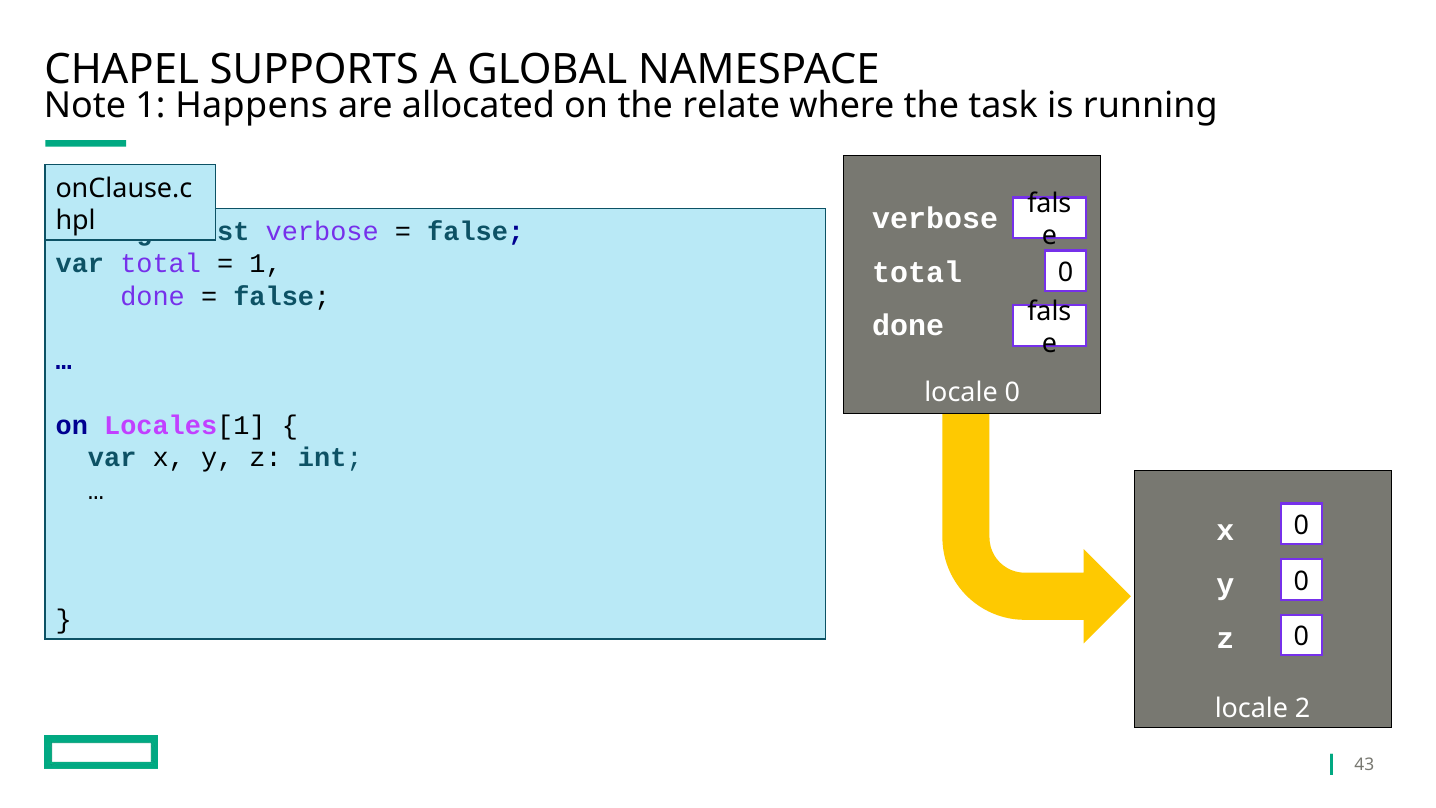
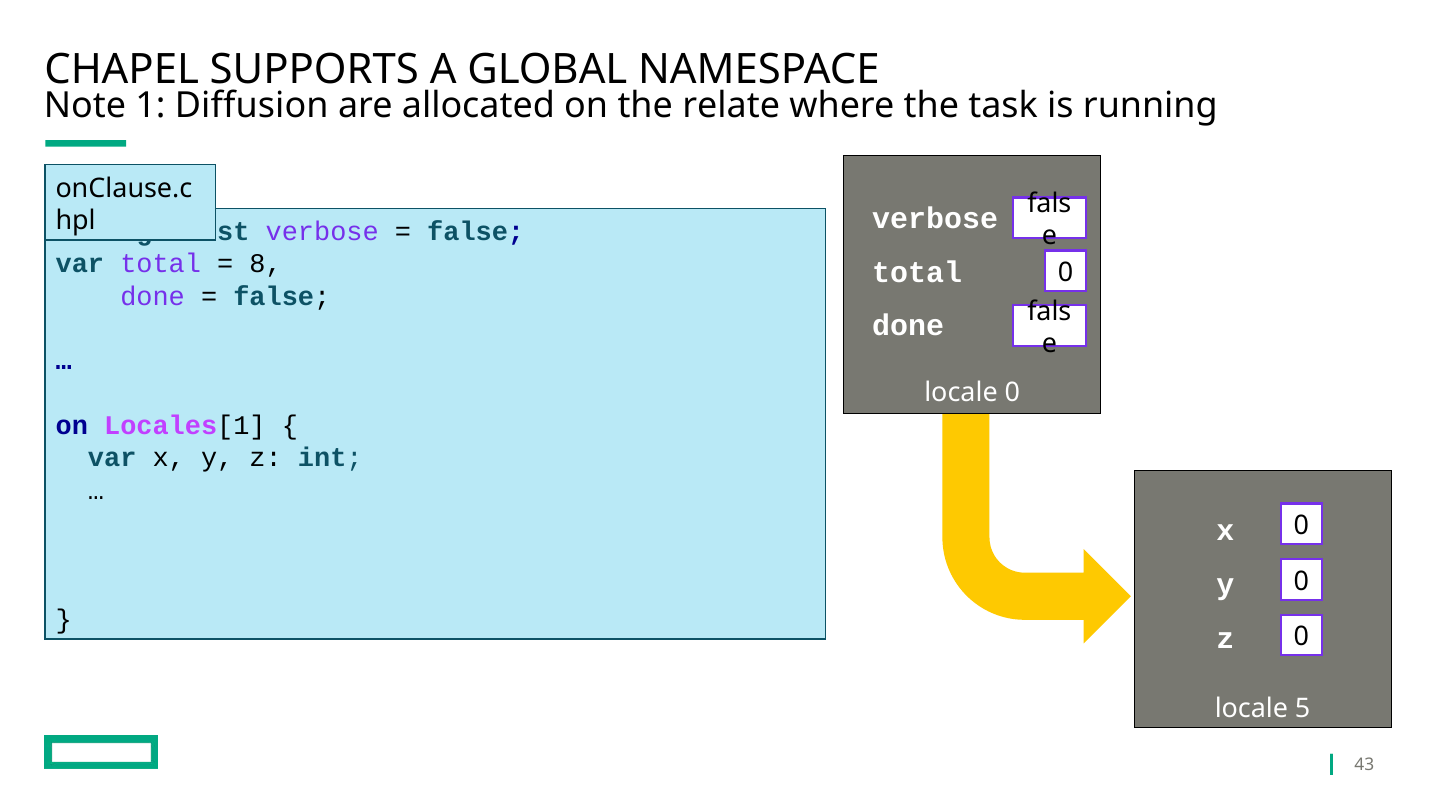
Happens: Happens -> Diffusion
1 at (266, 264): 1 -> 8
2: 2 -> 5
